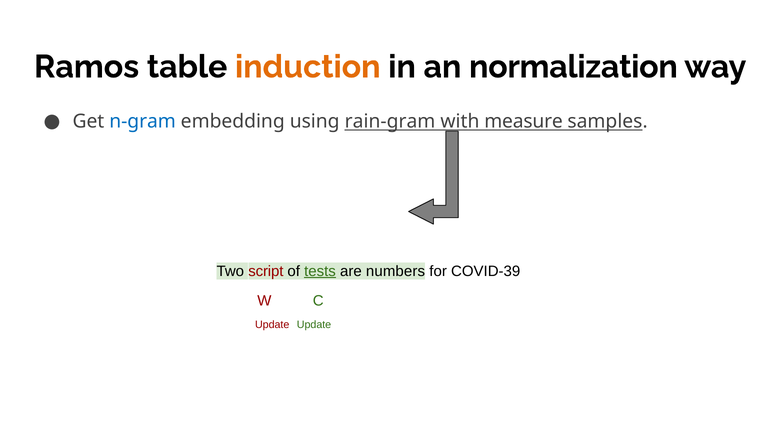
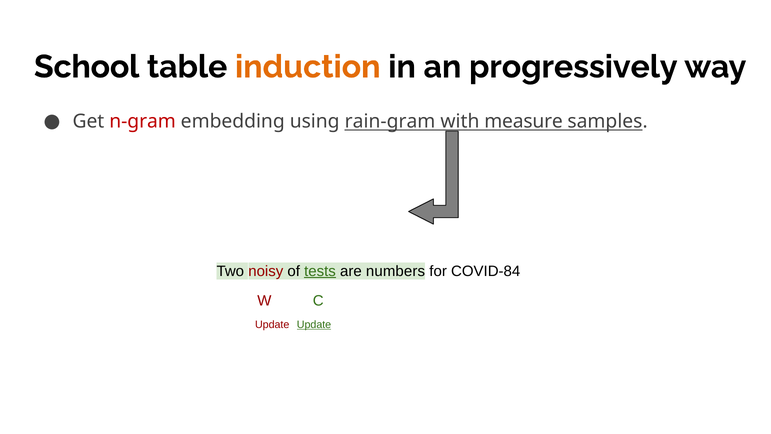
Ramos: Ramos -> School
normalization: normalization -> progressively
n-gram colour: blue -> red
script: script -> noisy
COVID-39: COVID-39 -> COVID-84
Update at (314, 325) underline: none -> present
